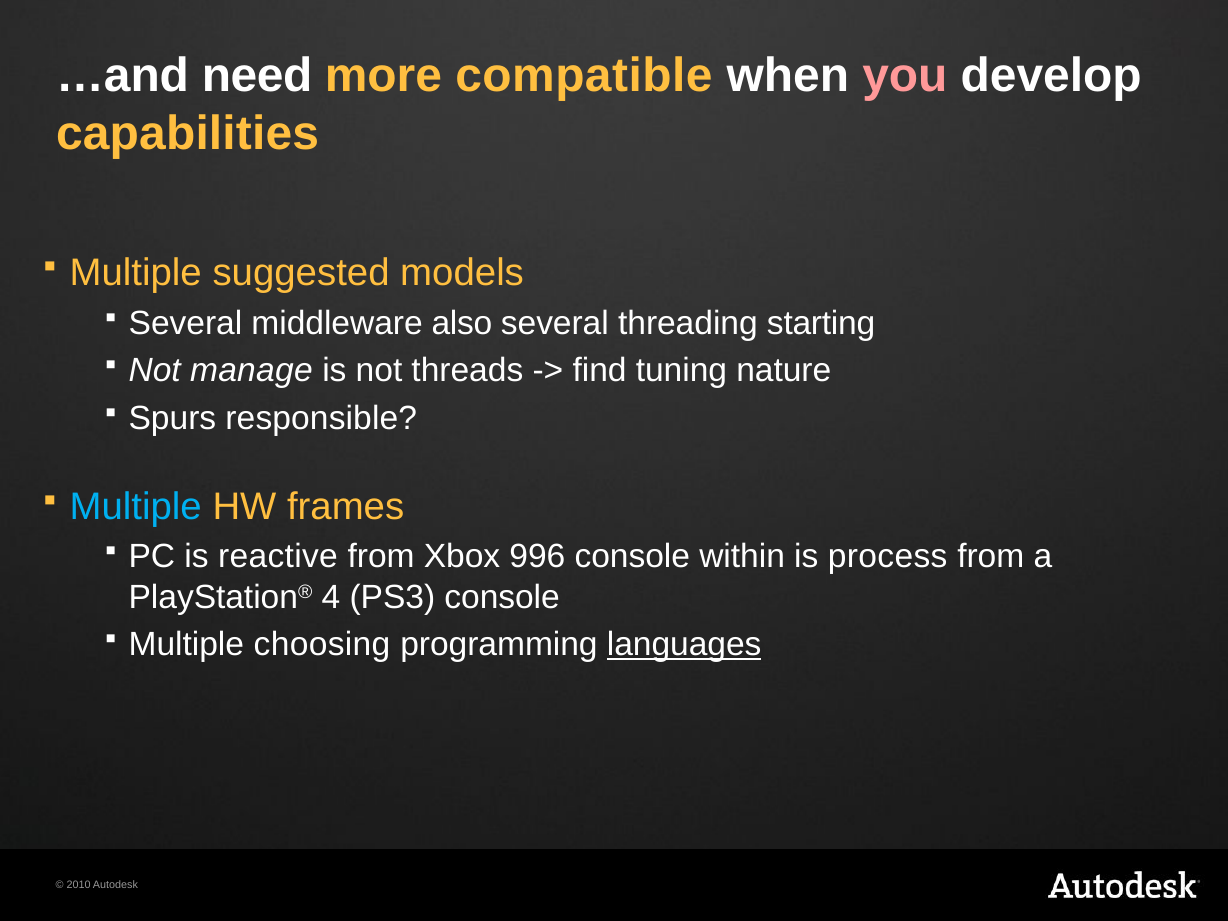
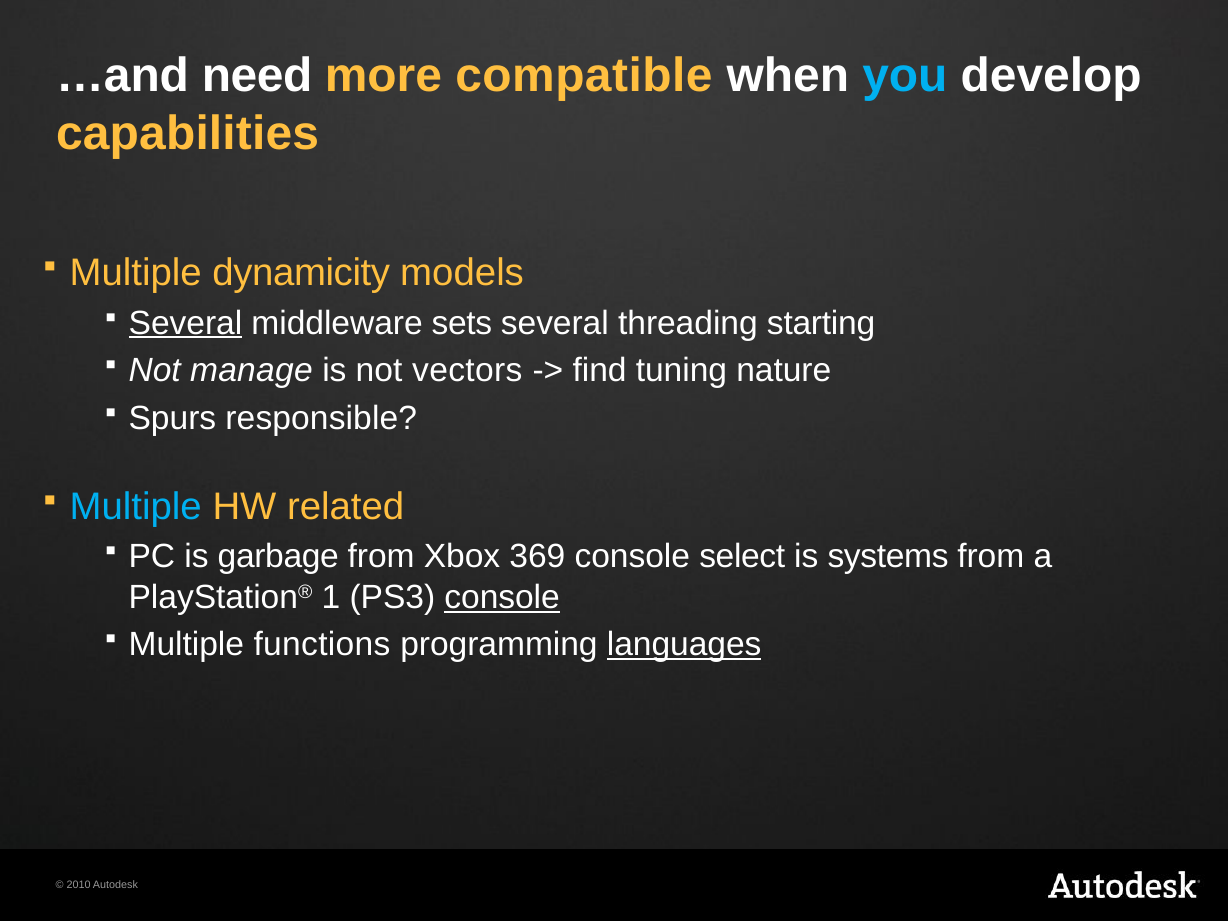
you colour: pink -> light blue
suggested: suggested -> dynamicity
Several at (185, 323) underline: none -> present
also: also -> sets
threads: threads -> vectors
frames: frames -> related
reactive: reactive -> garbage
996: 996 -> 369
within: within -> select
process: process -> systems
4: 4 -> 1
console at (502, 597) underline: none -> present
choosing: choosing -> functions
